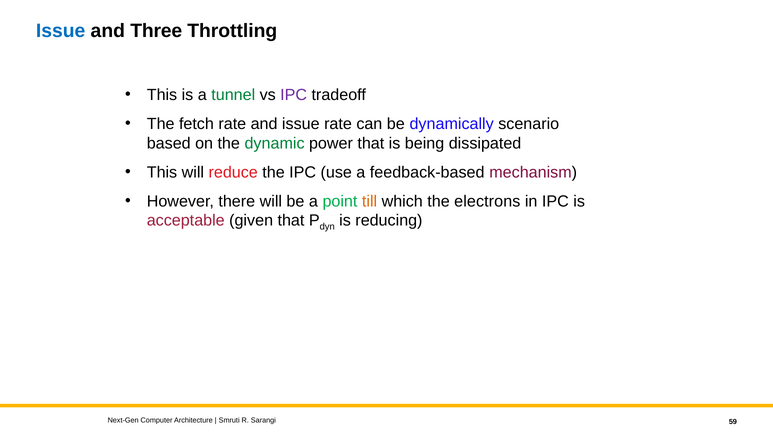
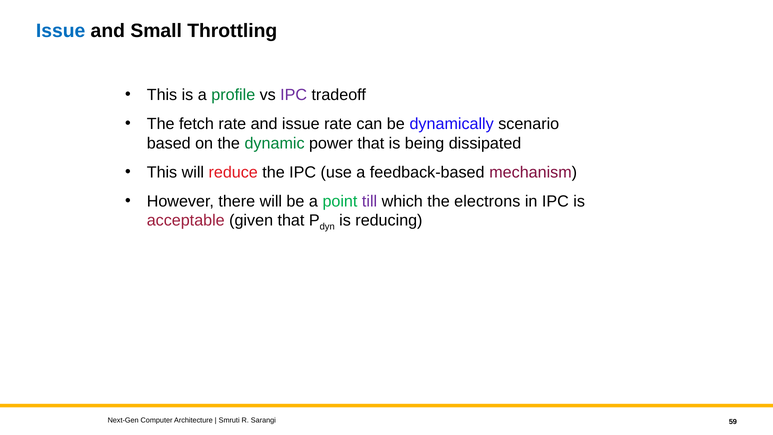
Three: Three -> Small
tunnel: tunnel -> profile
till colour: orange -> purple
